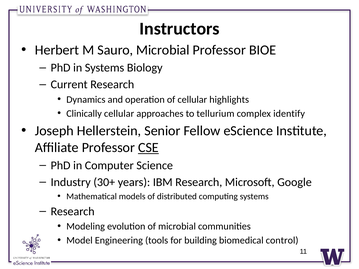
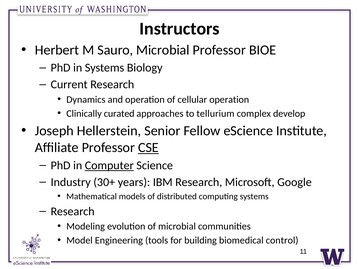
cellular highlights: highlights -> operation
Clinically cellular: cellular -> curated
identify: identify -> develop
Computer underline: none -> present
